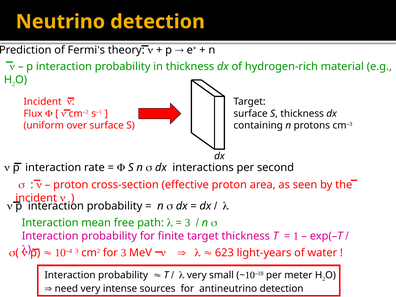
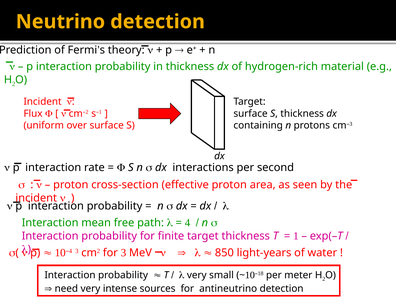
3 at (188, 223): 3 -> 4
623: 623 -> 850
